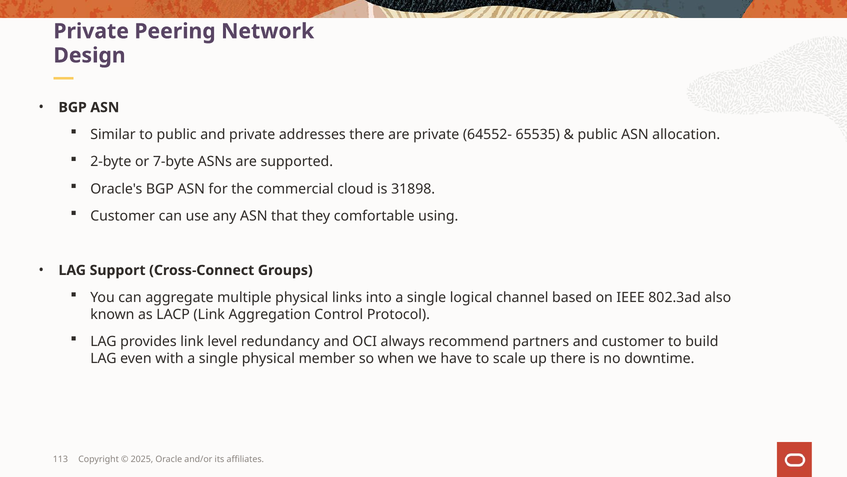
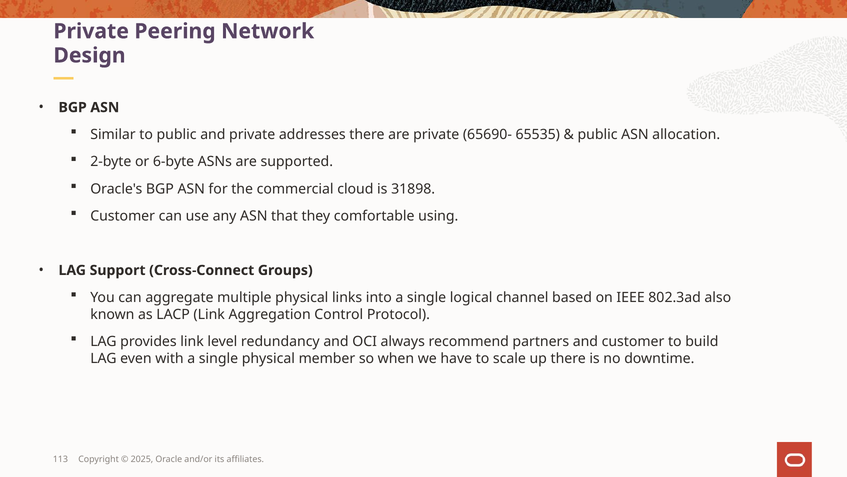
64552-: 64552- -> 65690-
7-byte: 7-byte -> 6-byte
